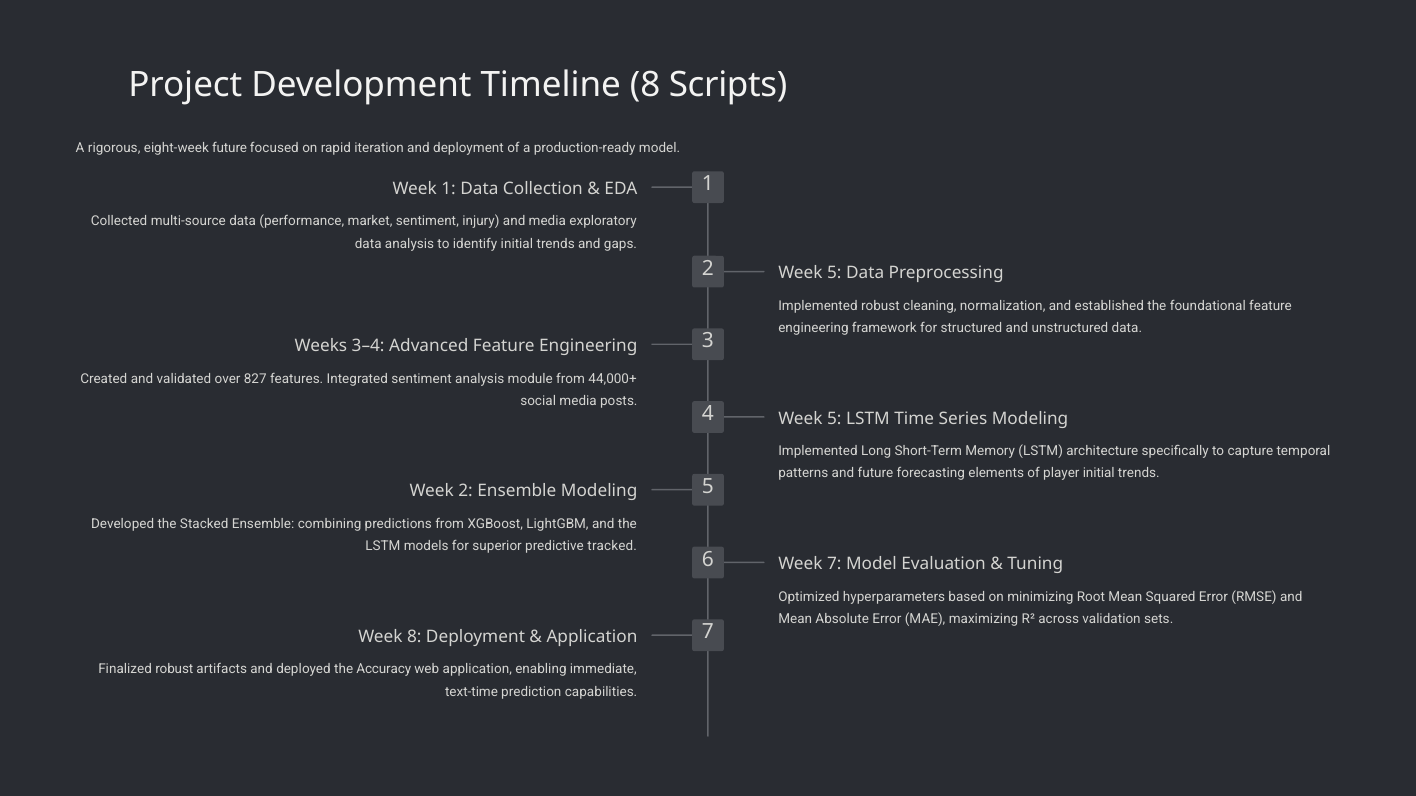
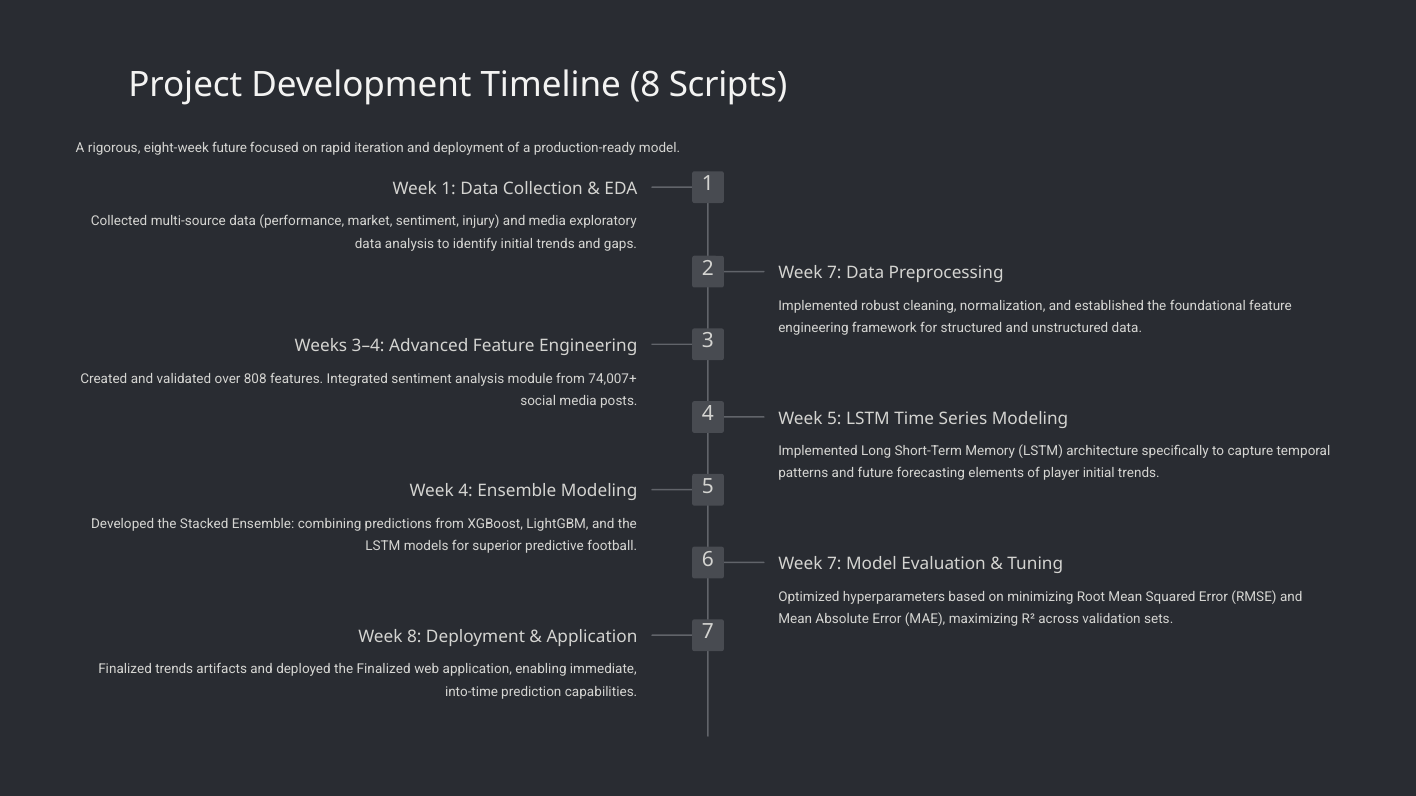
2 Week 5: 5 -> 7
827: 827 -> 808
44,000+: 44,000+ -> 74,007+
Week 2: 2 -> 4
tracked: tracked -> football
Finalized robust: robust -> trends
the Accuracy: Accuracy -> Finalized
text-time: text-time -> into-time
